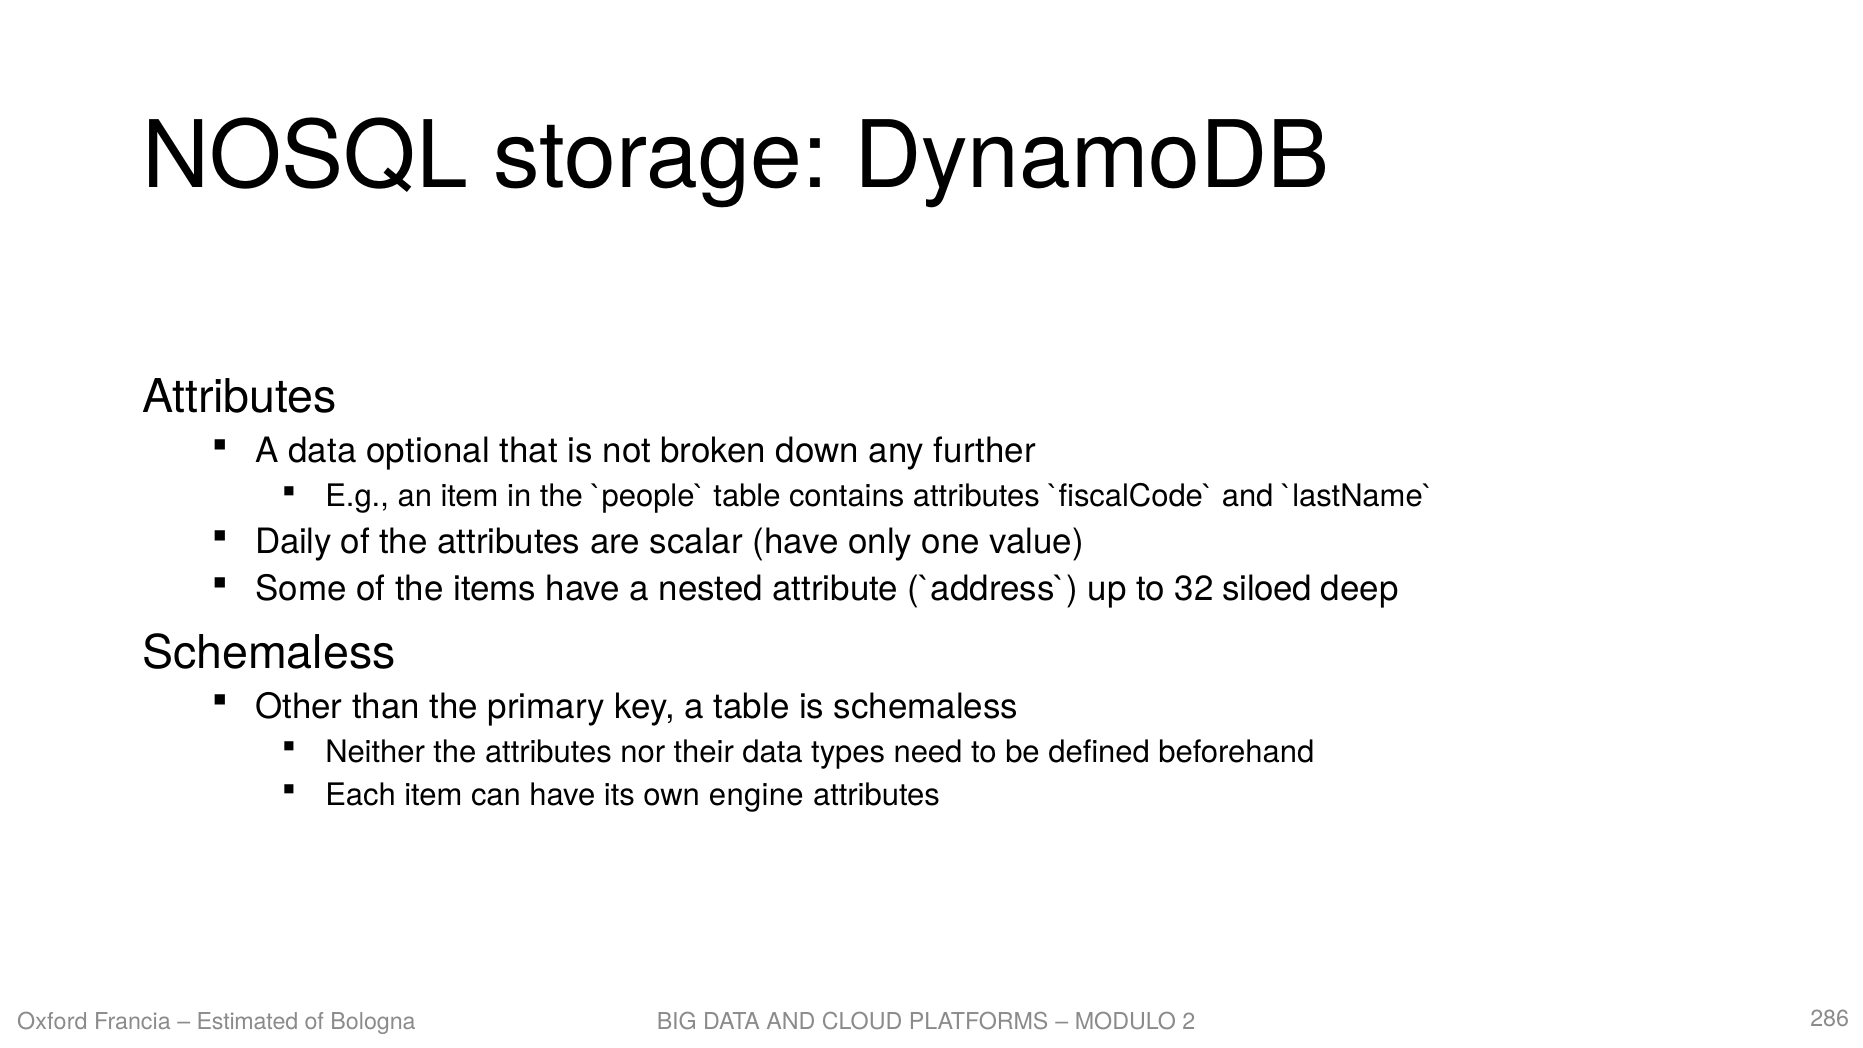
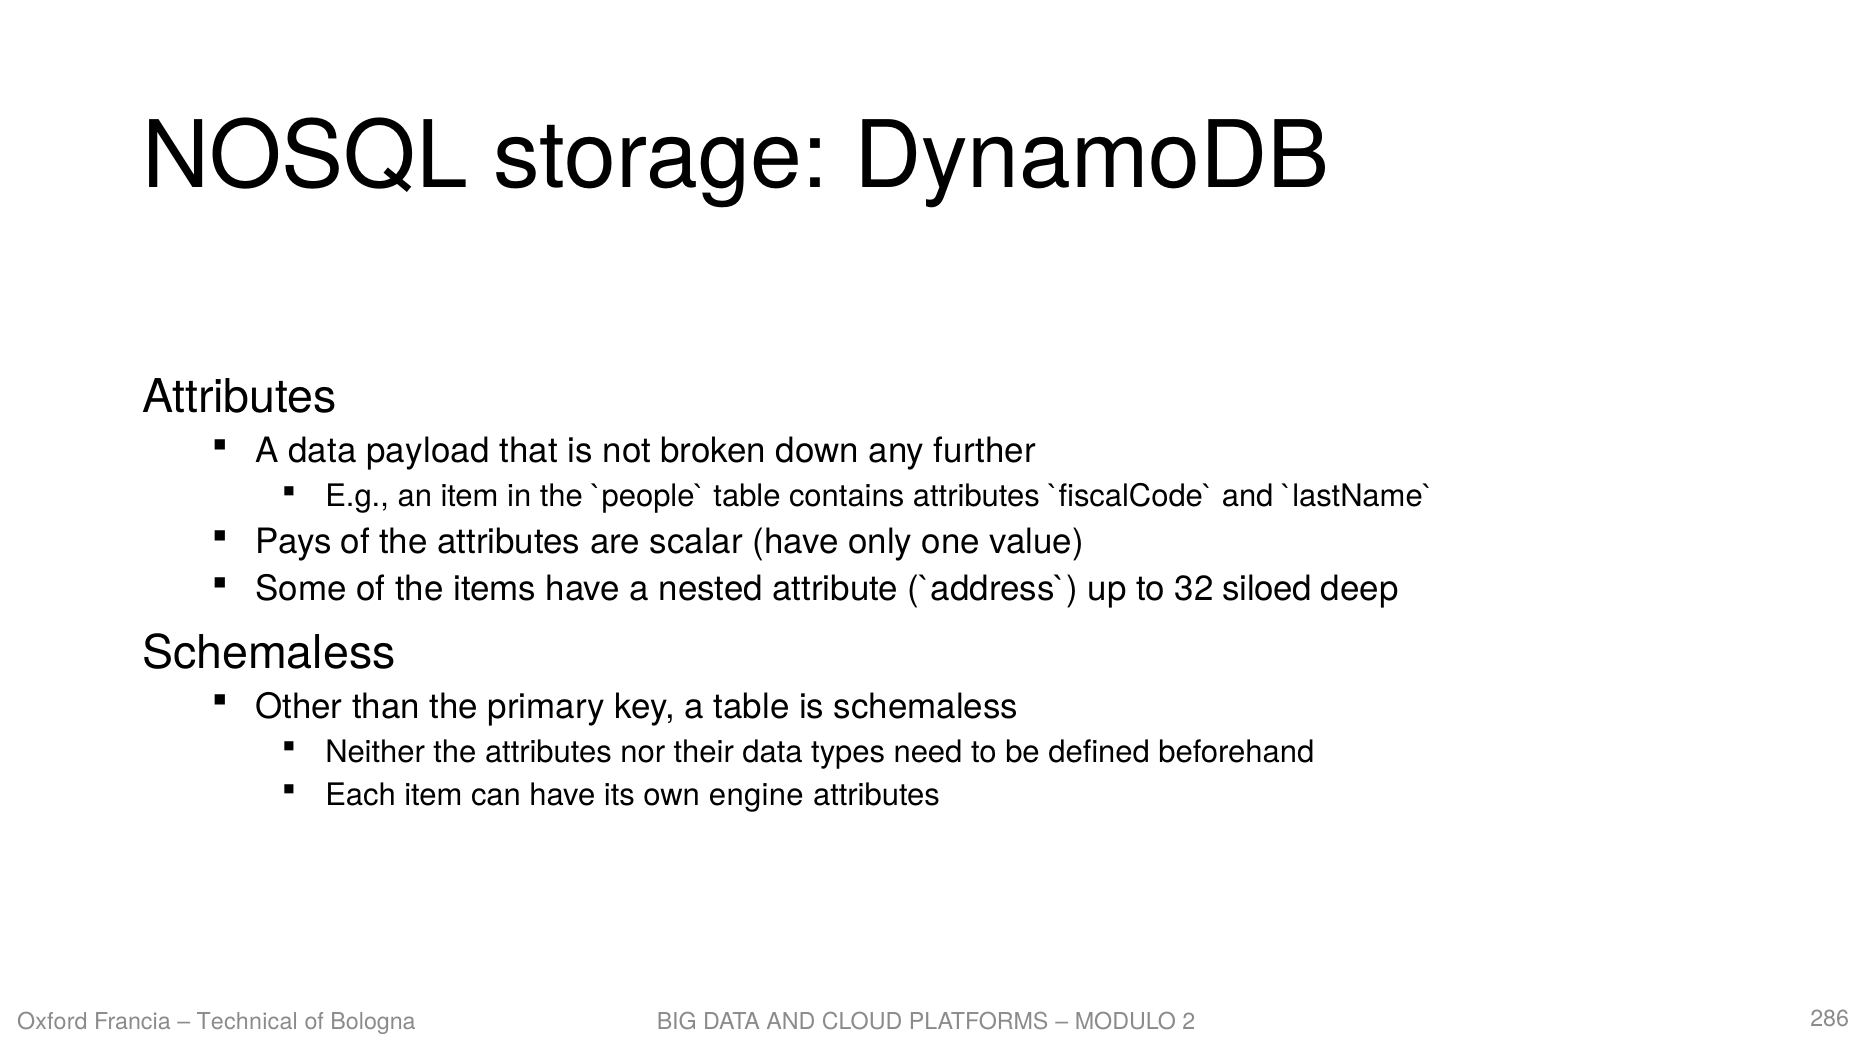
optional: optional -> payload
Daily: Daily -> Pays
Estimated: Estimated -> Technical
